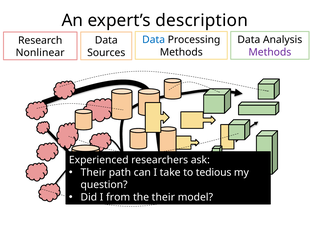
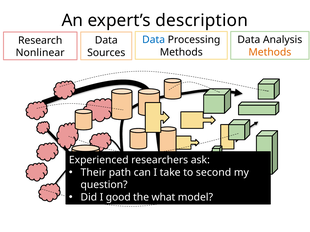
Methods at (270, 52) colour: purple -> orange
tedious: tedious -> second
from: from -> good
the their: their -> what
